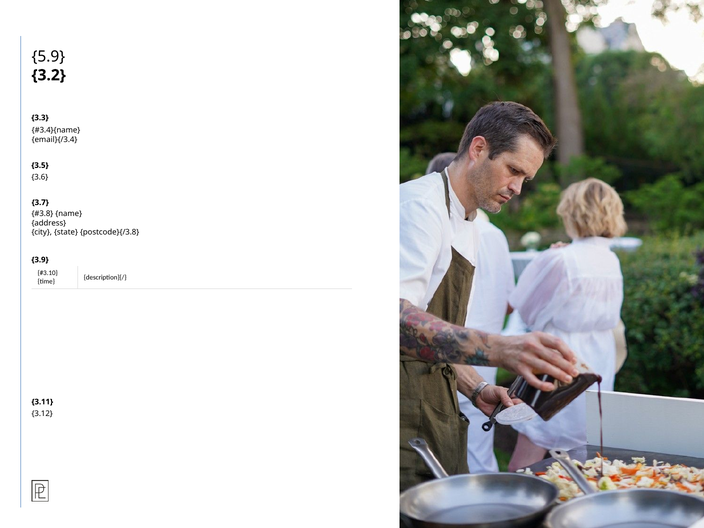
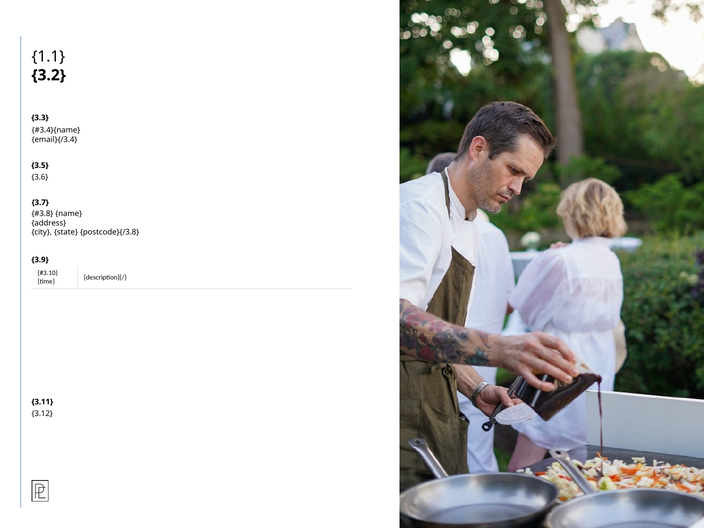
5.9: 5.9 -> 1.1
